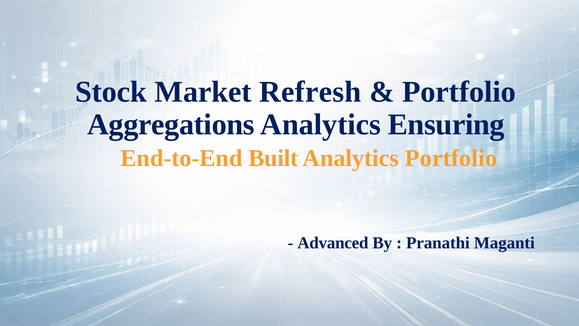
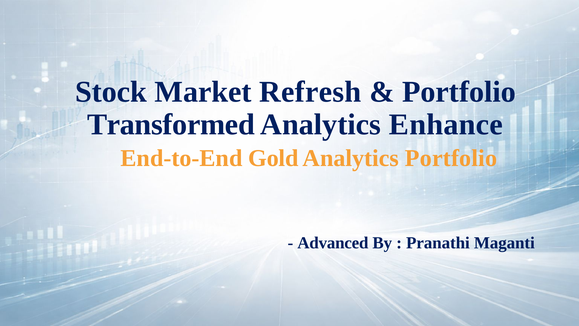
Aggregations: Aggregations -> Transformed
Ensuring: Ensuring -> Enhance
Built: Built -> Gold
